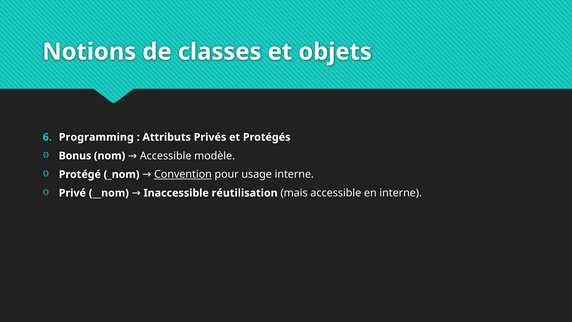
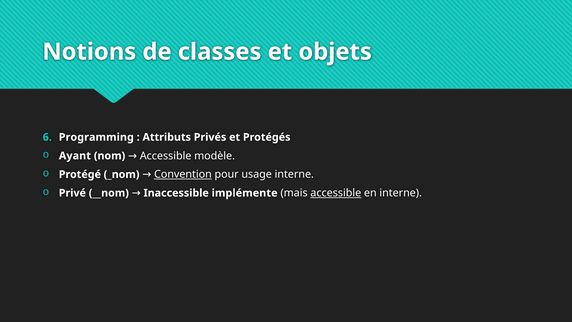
Bonus: Bonus -> Ayant
réutilisation: réutilisation -> implémente
accessible at (336, 193) underline: none -> present
